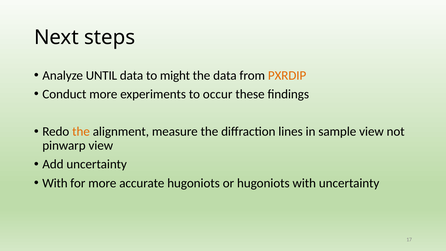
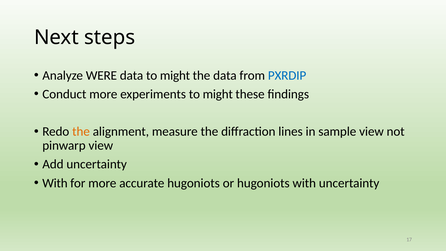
UNTIL: UNTIL -> WERE
PXRDIP colour: orange -> blue
experiments to occur: occur -> might
